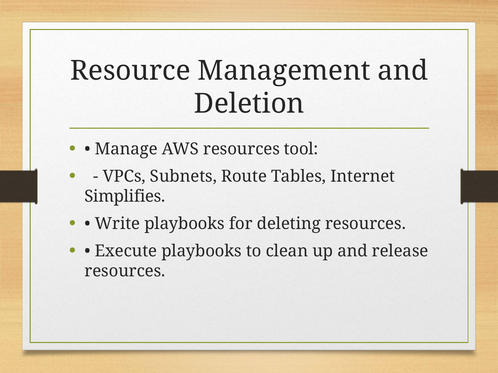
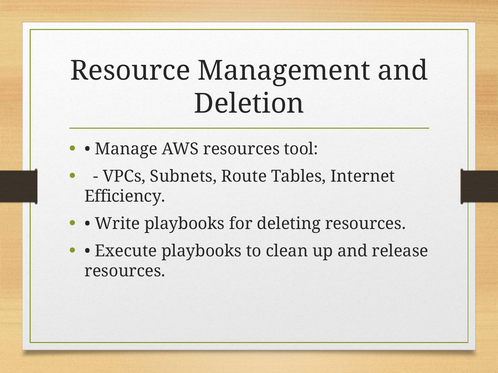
Simplifies: Simplifies -> Efficiency
